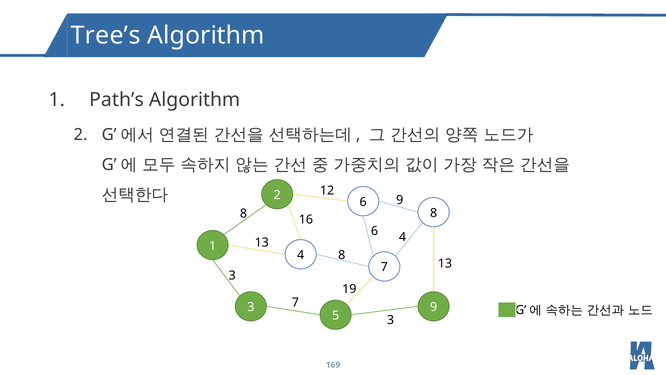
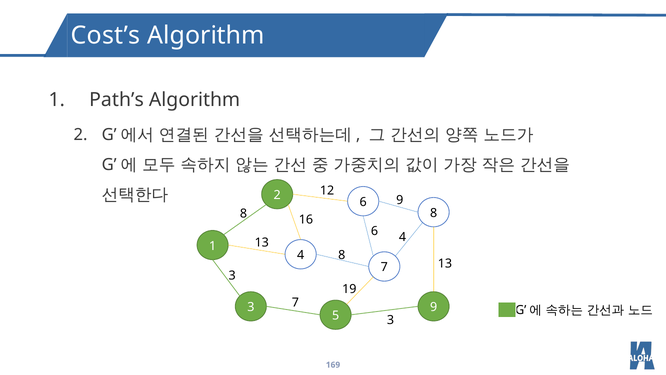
Tree’s: Tree’s -> Cost’s
